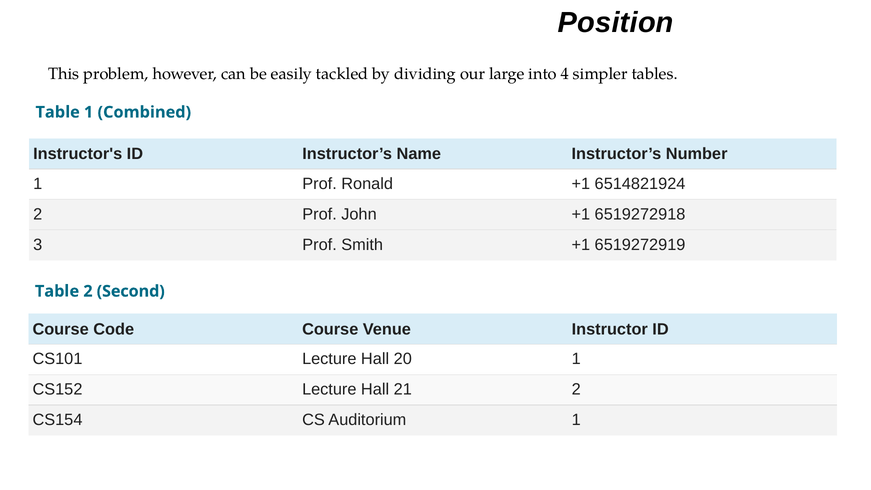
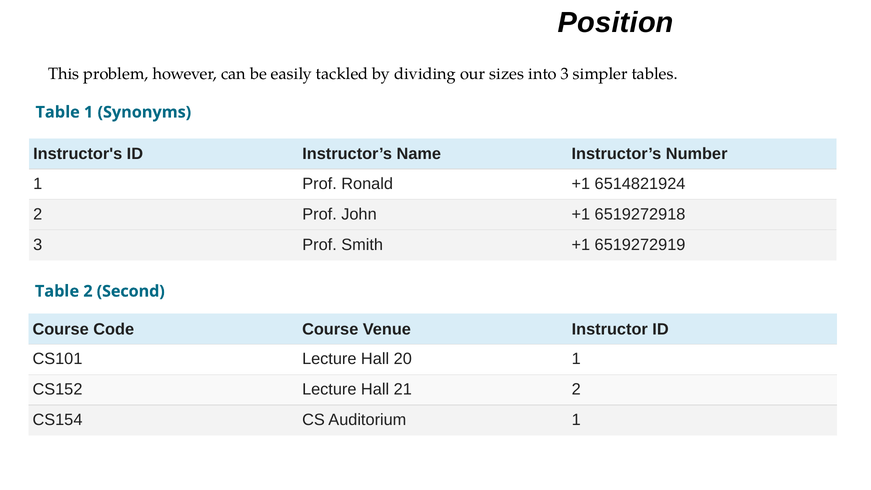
large: large -> sizes
into 4: 4 -> 3
Combined: Combined -> Synonyms
